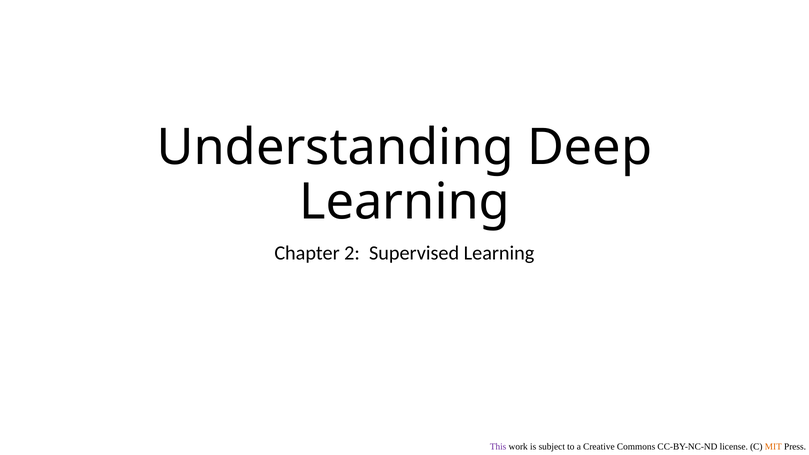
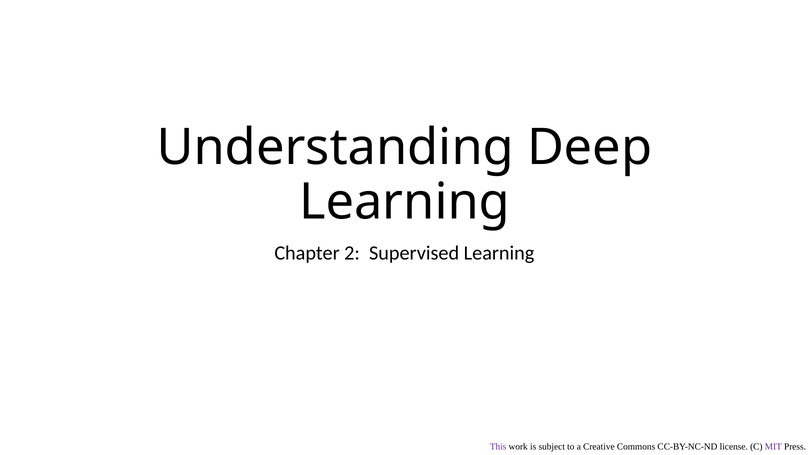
MIT colour: orange -> purple
